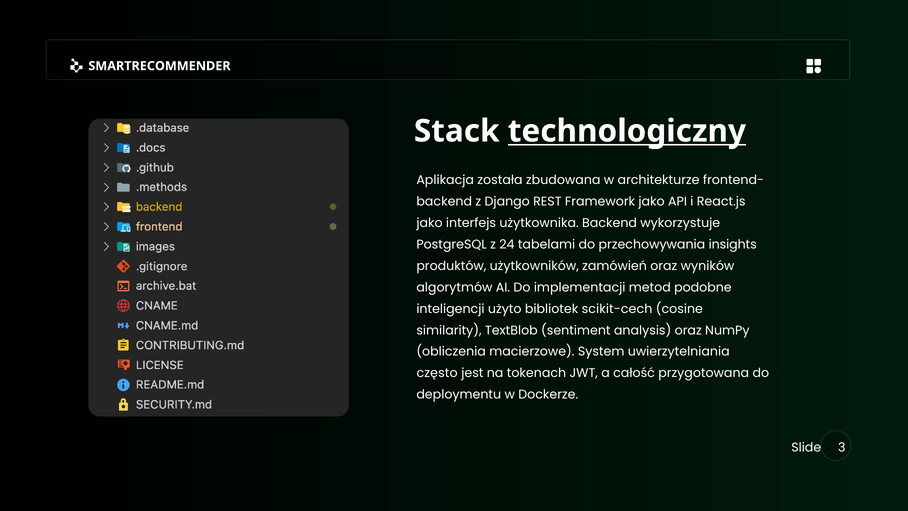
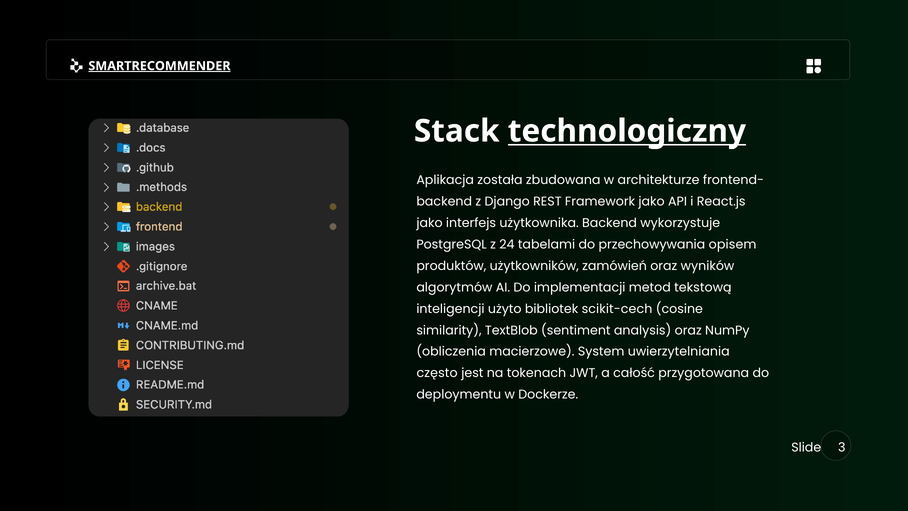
SMARTRECOMMENDER underline: none -> present
insights: insights -> opisem
podobne: podobne -> tekstową
